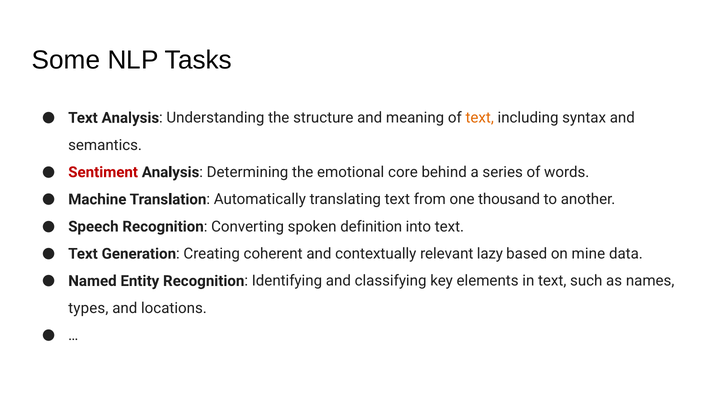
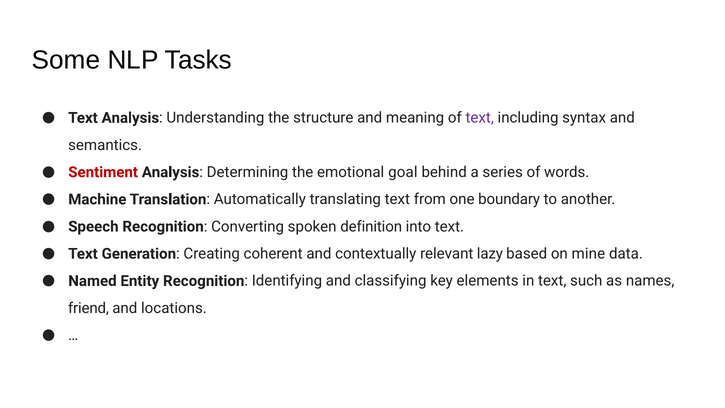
text at (480, 118) colour: orange -> purple
core: core -> goal
thousand: thousand -> boundary
types: types -> friend
